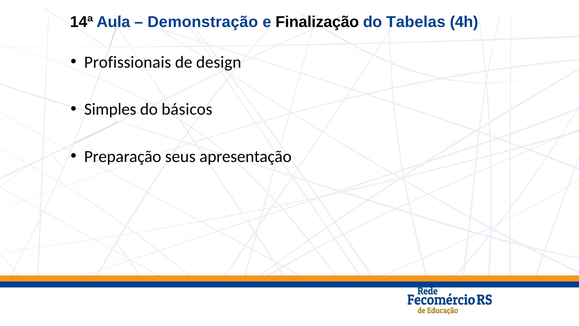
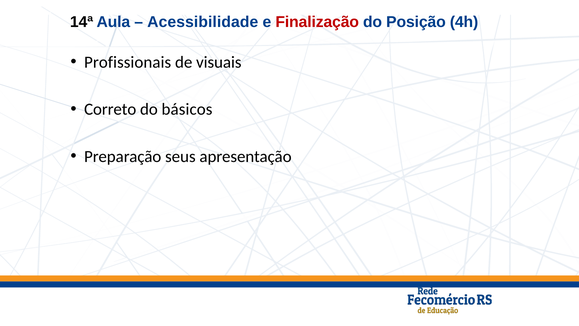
Demonstração: Demonstração -> Acessibilidade
Finalização colour: black -> red
Tabelas: Tabelas -> Posição
design: design -> visuais
Simples: Simples -> Correto
